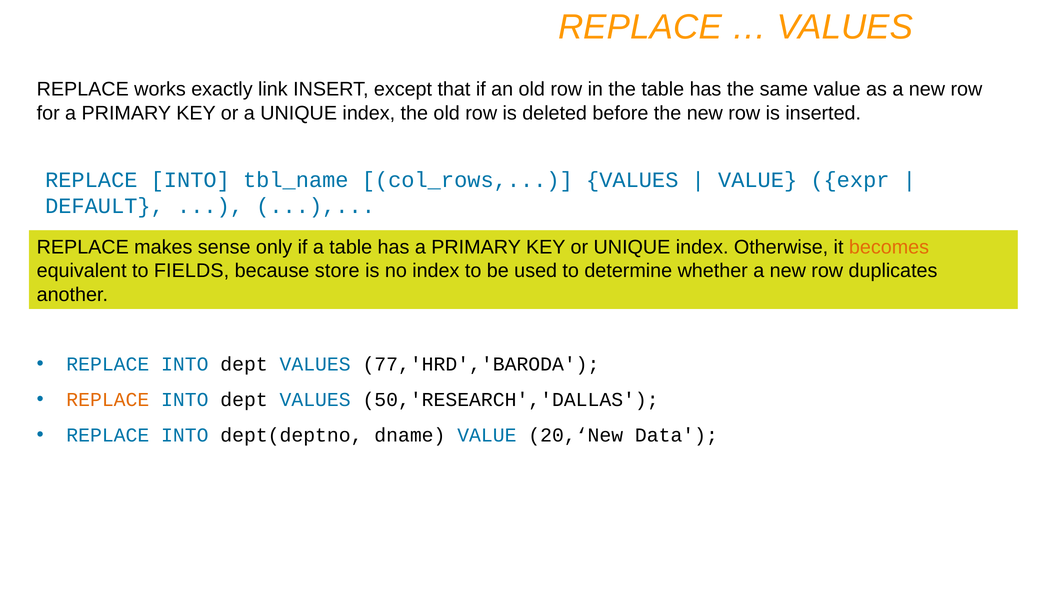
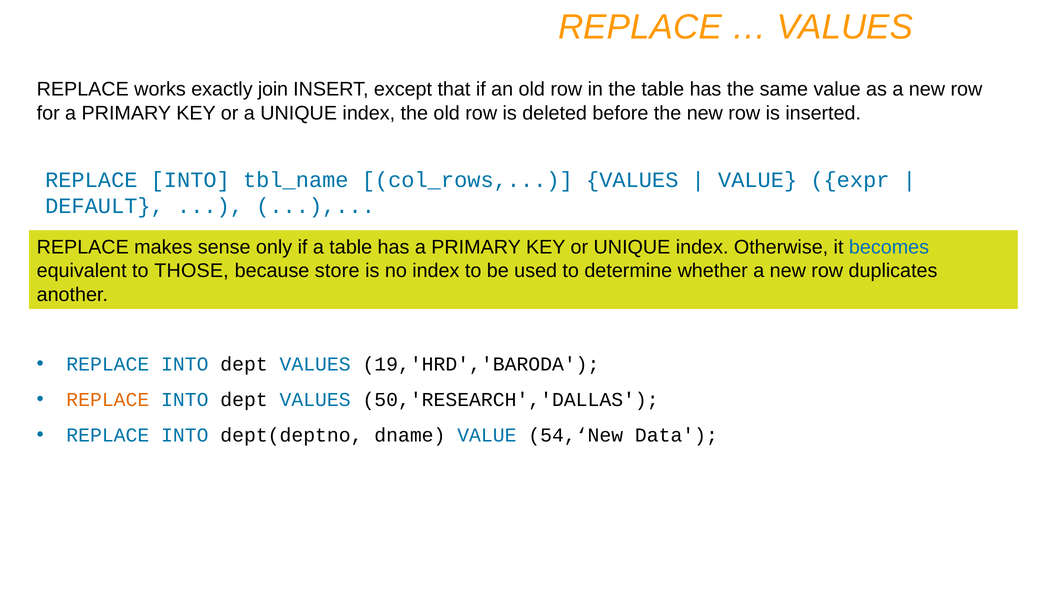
link: link -> join
becomes colour: orange -> blue
FIELDS: FIELDS -> THOSE
77,'HRD','BARODA: 77,'HRD','BARODA -> 19,'HRD','BARODA
20,‘New: 20,‘New -> 54,‘New
